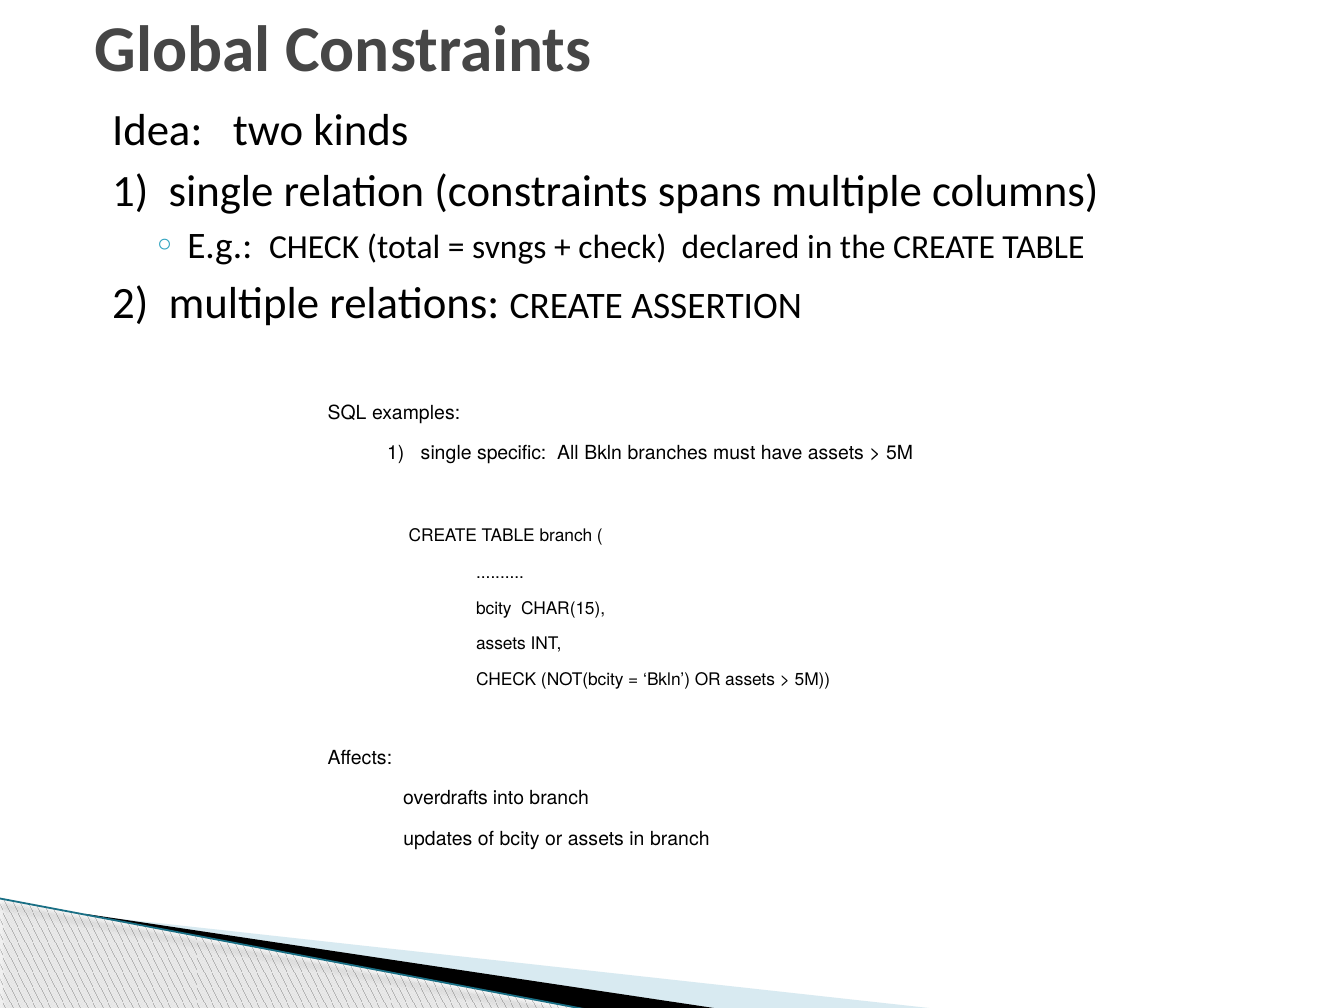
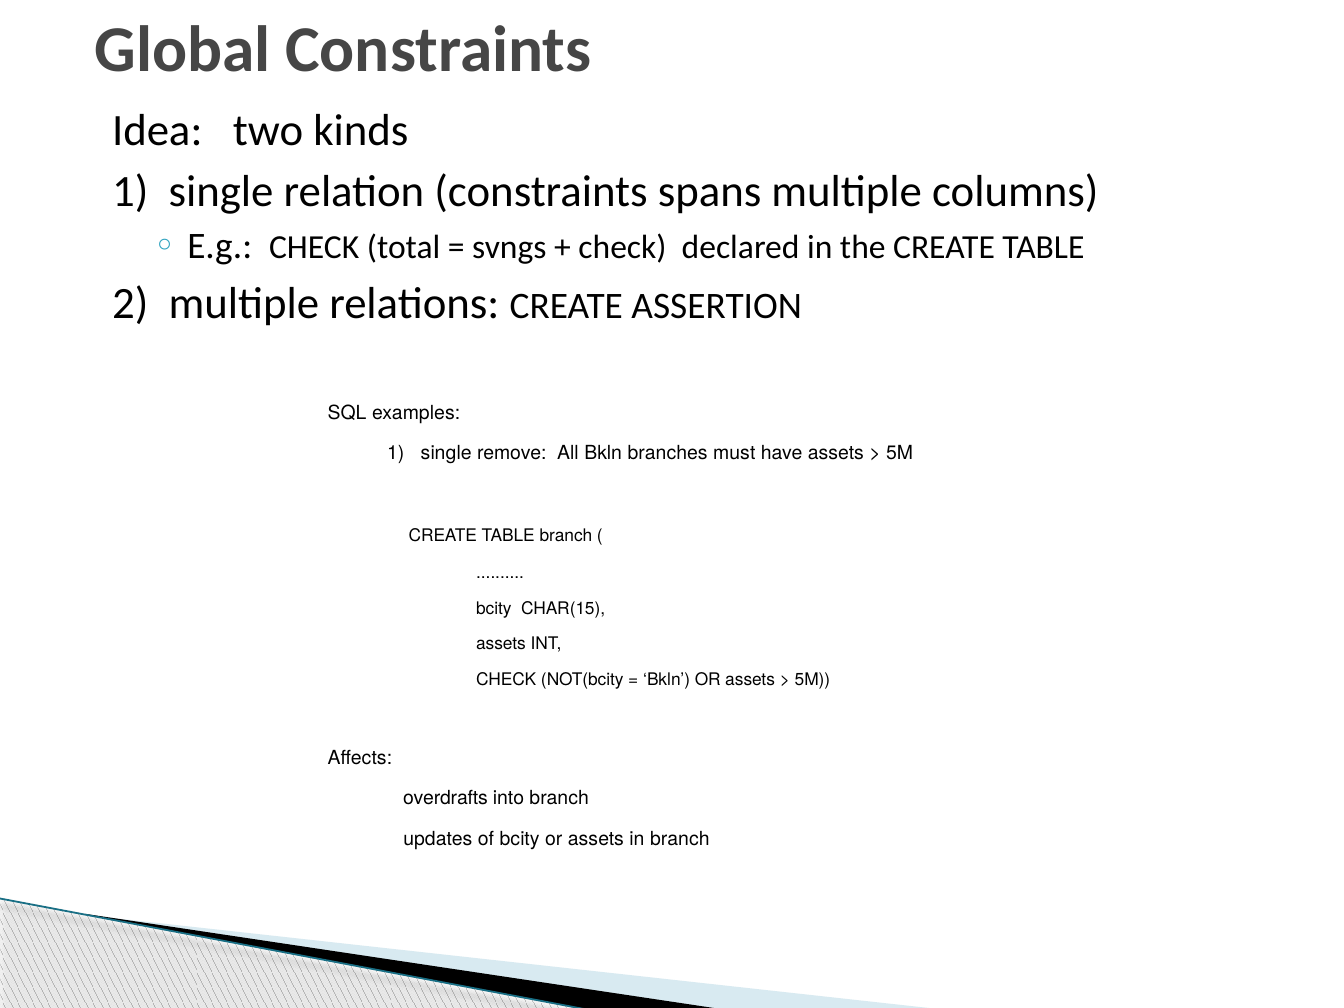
specific: specific -> remove
